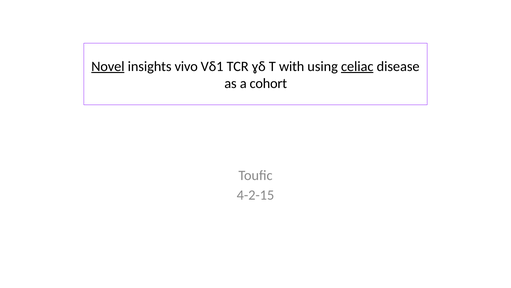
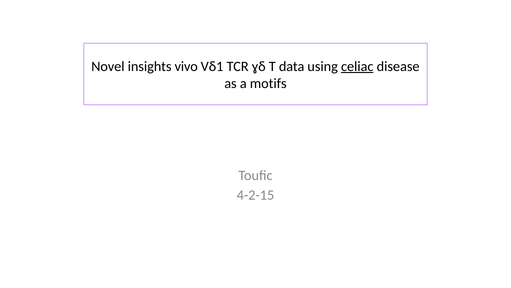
Novel underline: present -> none
with: with -> data
cohort: cohort -> motifs
